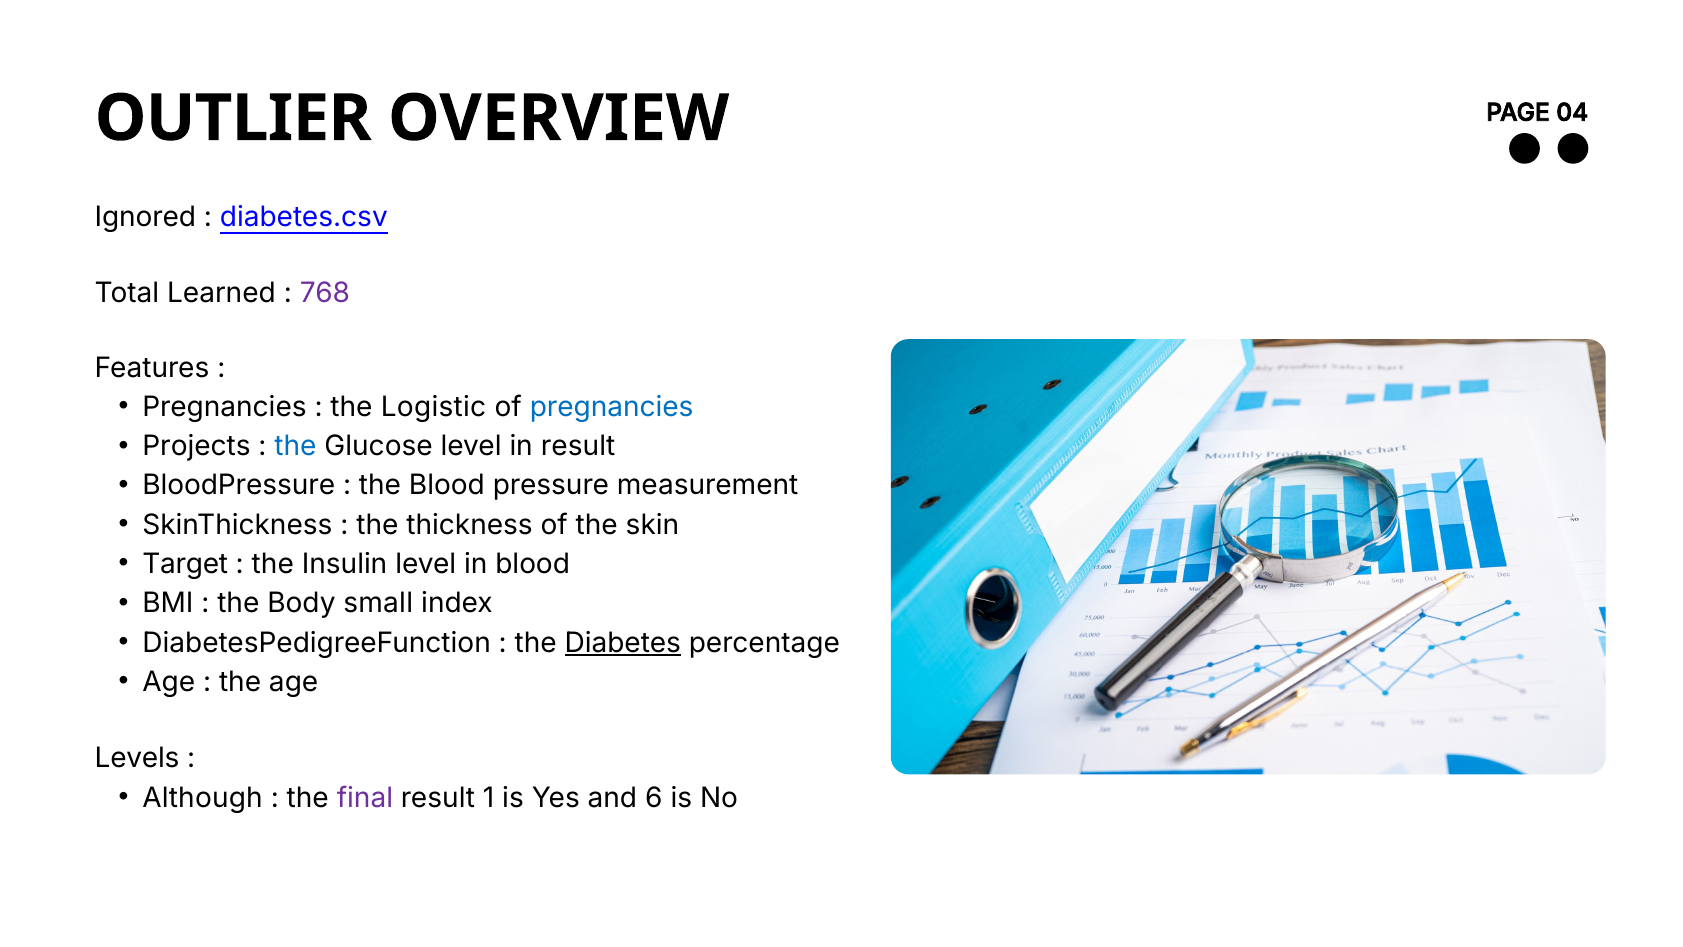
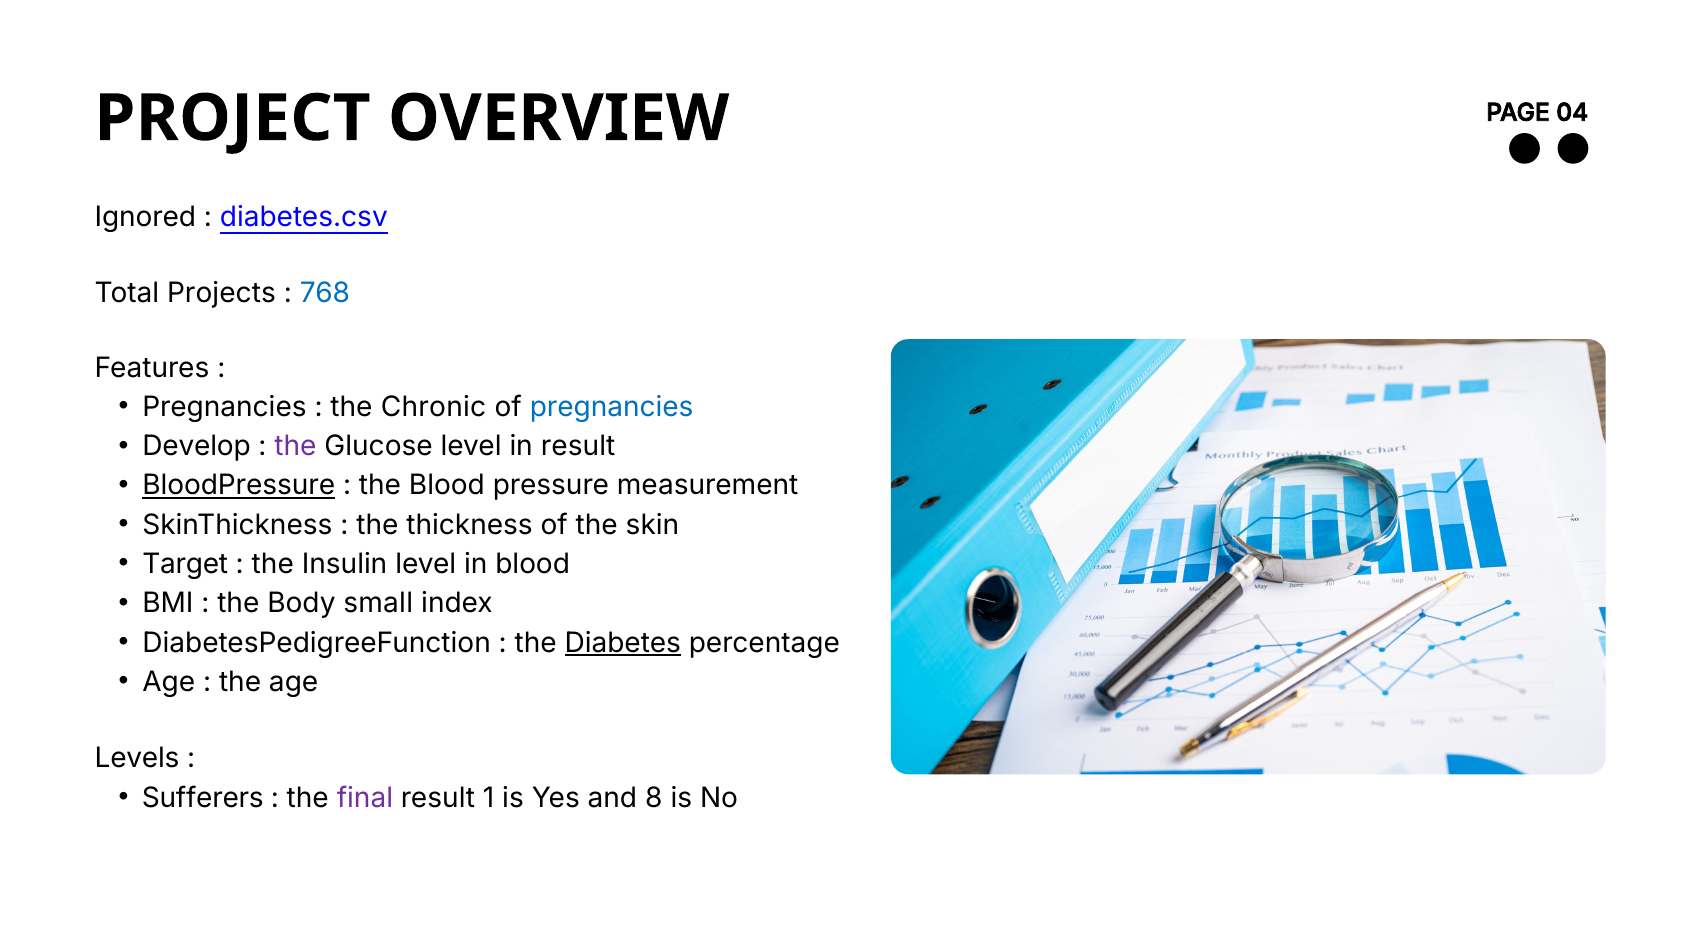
OUTLIER: OUTLIER -> PROJECT
Learned: Learned -> Projects
768 colour: purple -> blue
Logistic: Logistic -> Chronic
Projects: Projects -> Develop
the at (296, 446) colour: blue -> purple
BloodPressure underline: none -> present
Although: Although -> Sufferers
6: 6 -> 8
